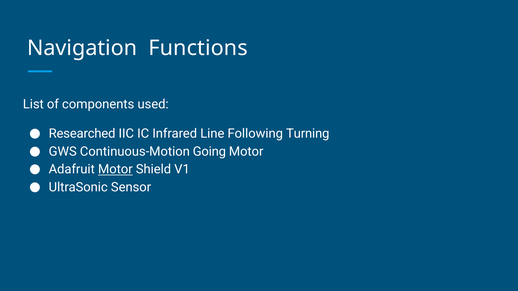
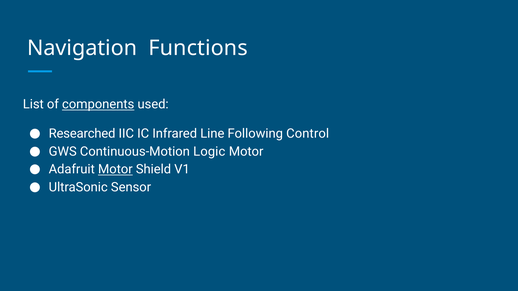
components underline: none -> present
Turning: Turning -> Control
Going: Going -> Logic
